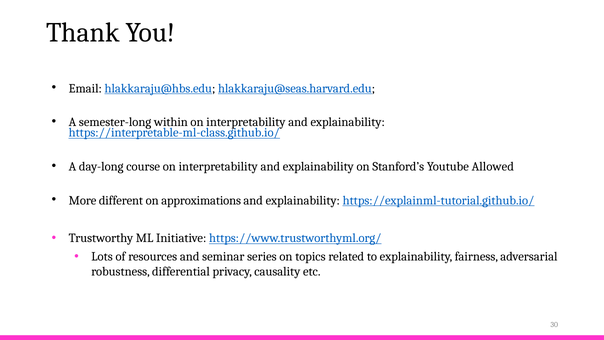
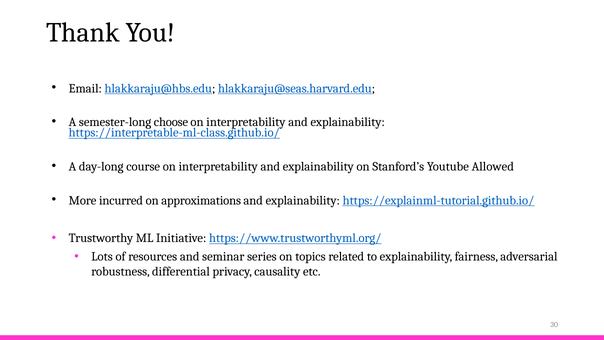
within: within -> choose
different: different -> incurred
